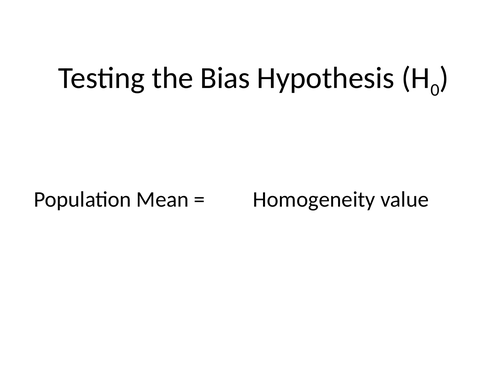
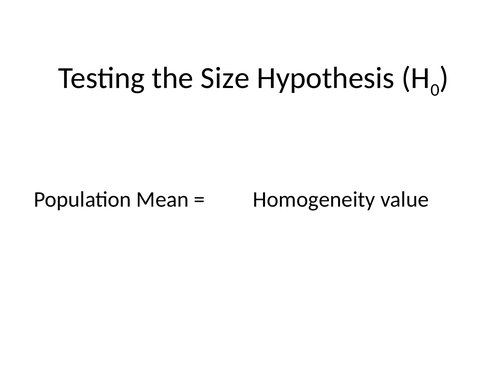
Bias: Bias -> Size
